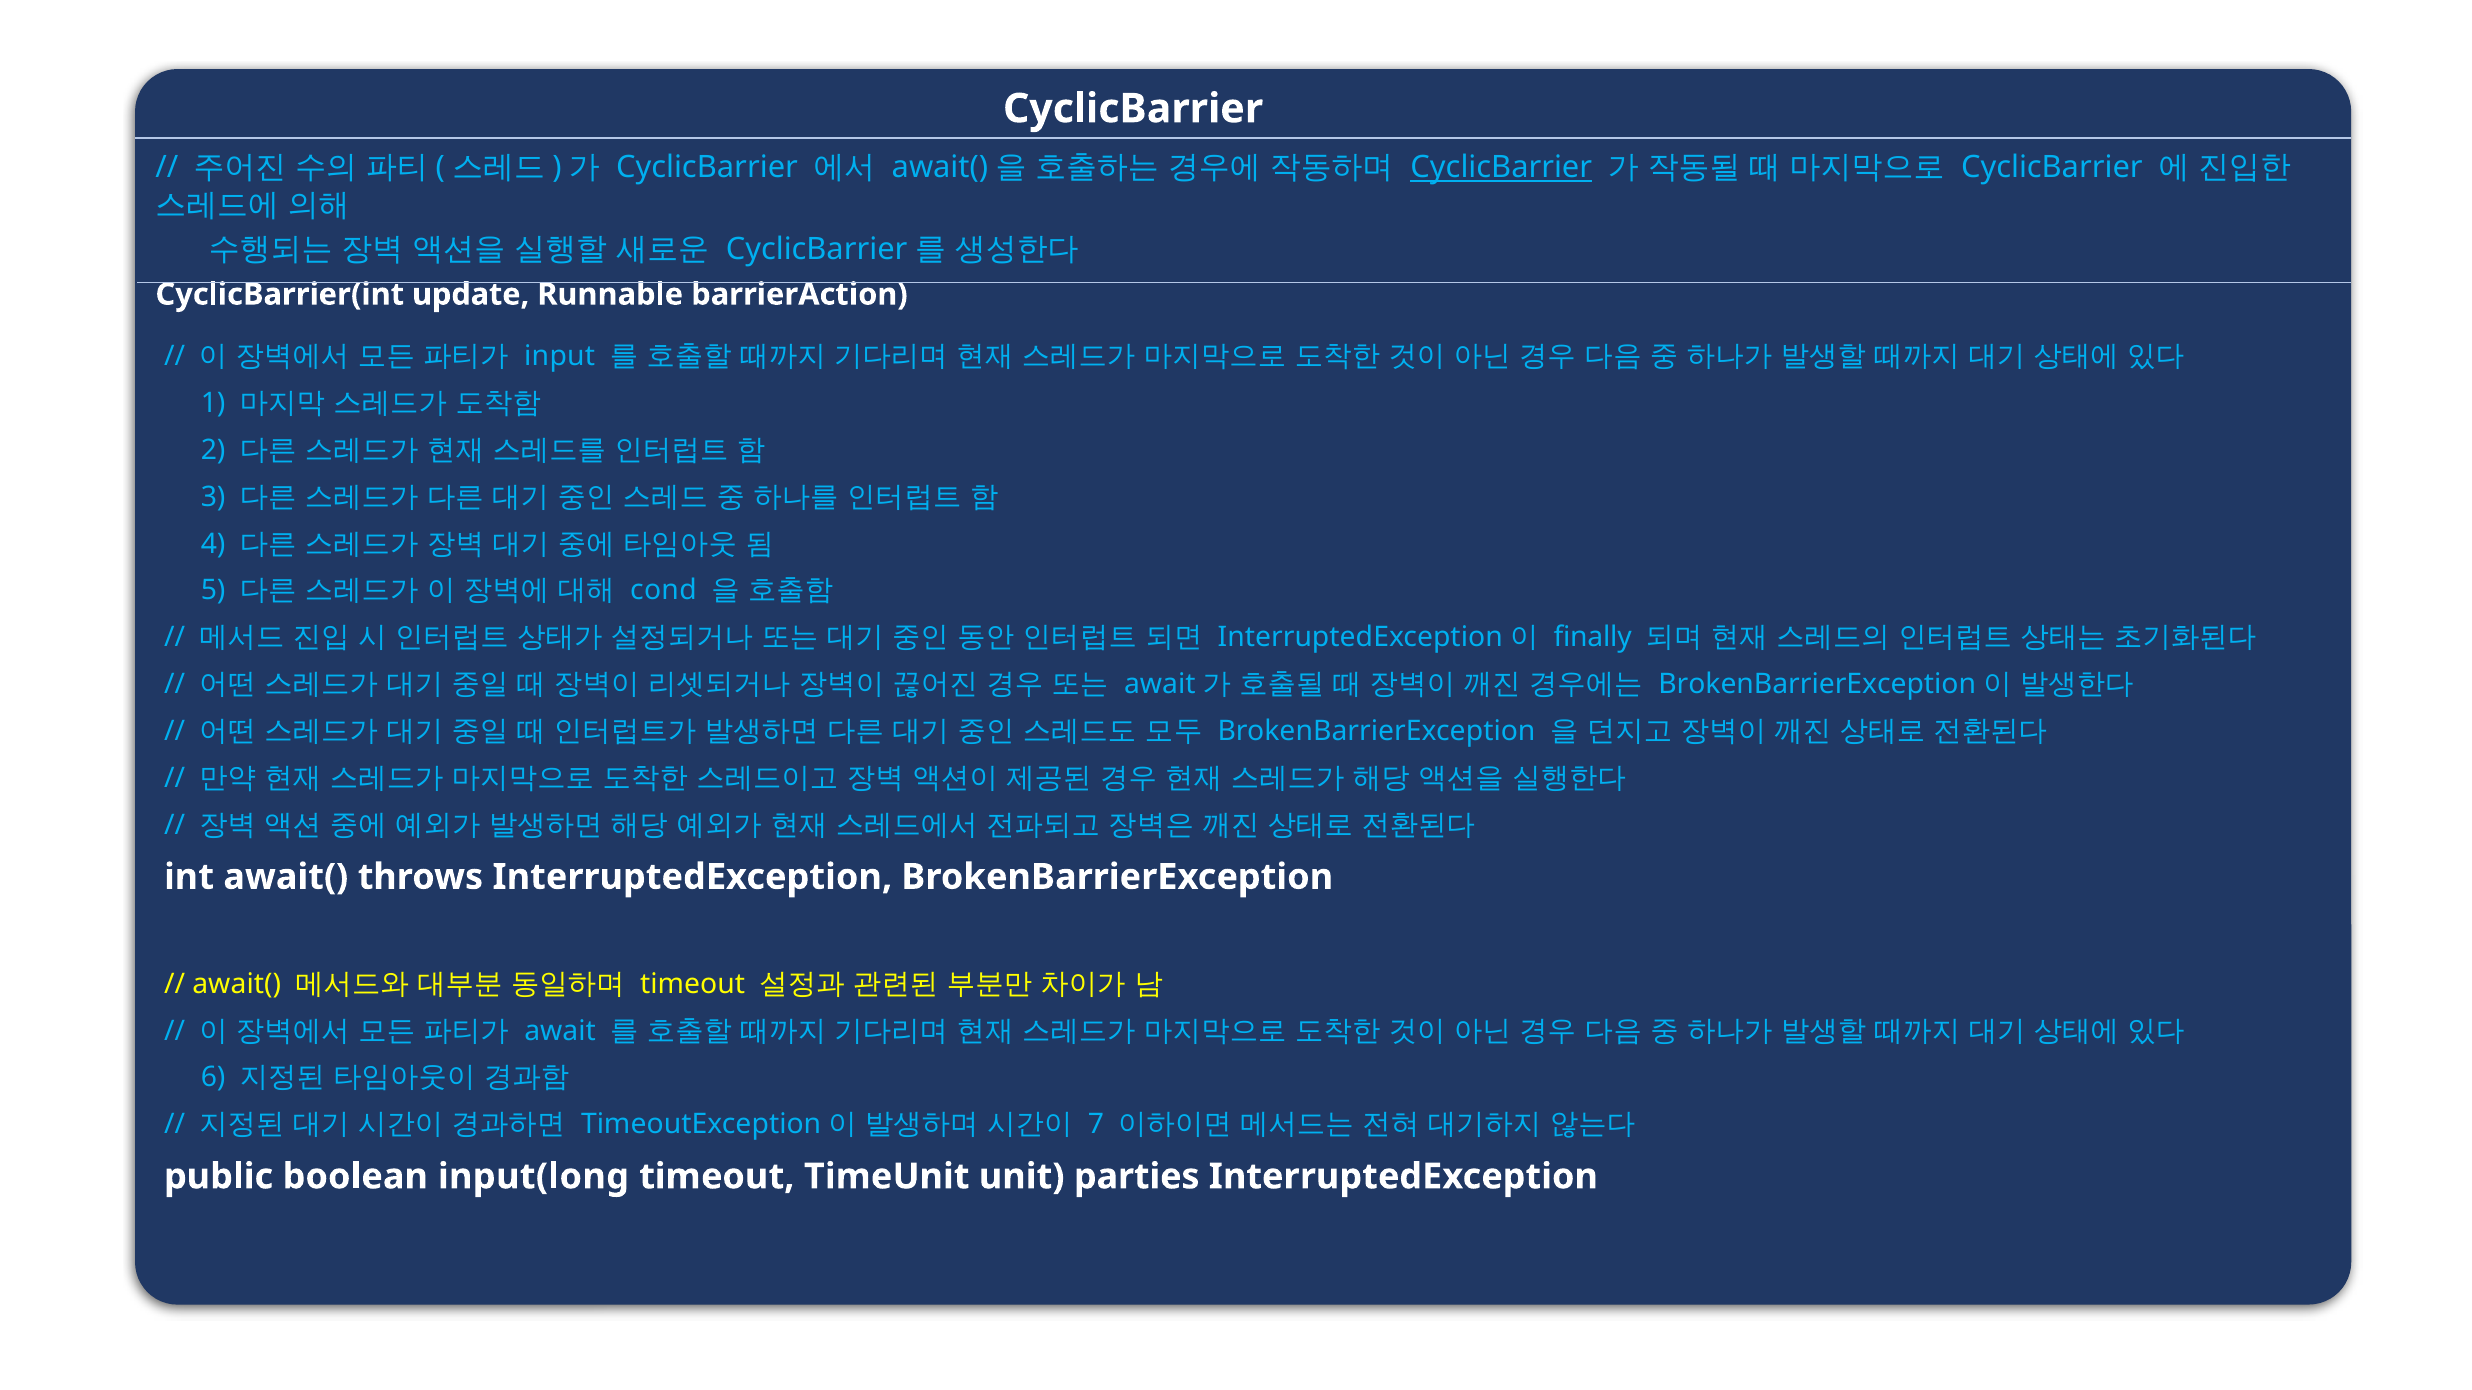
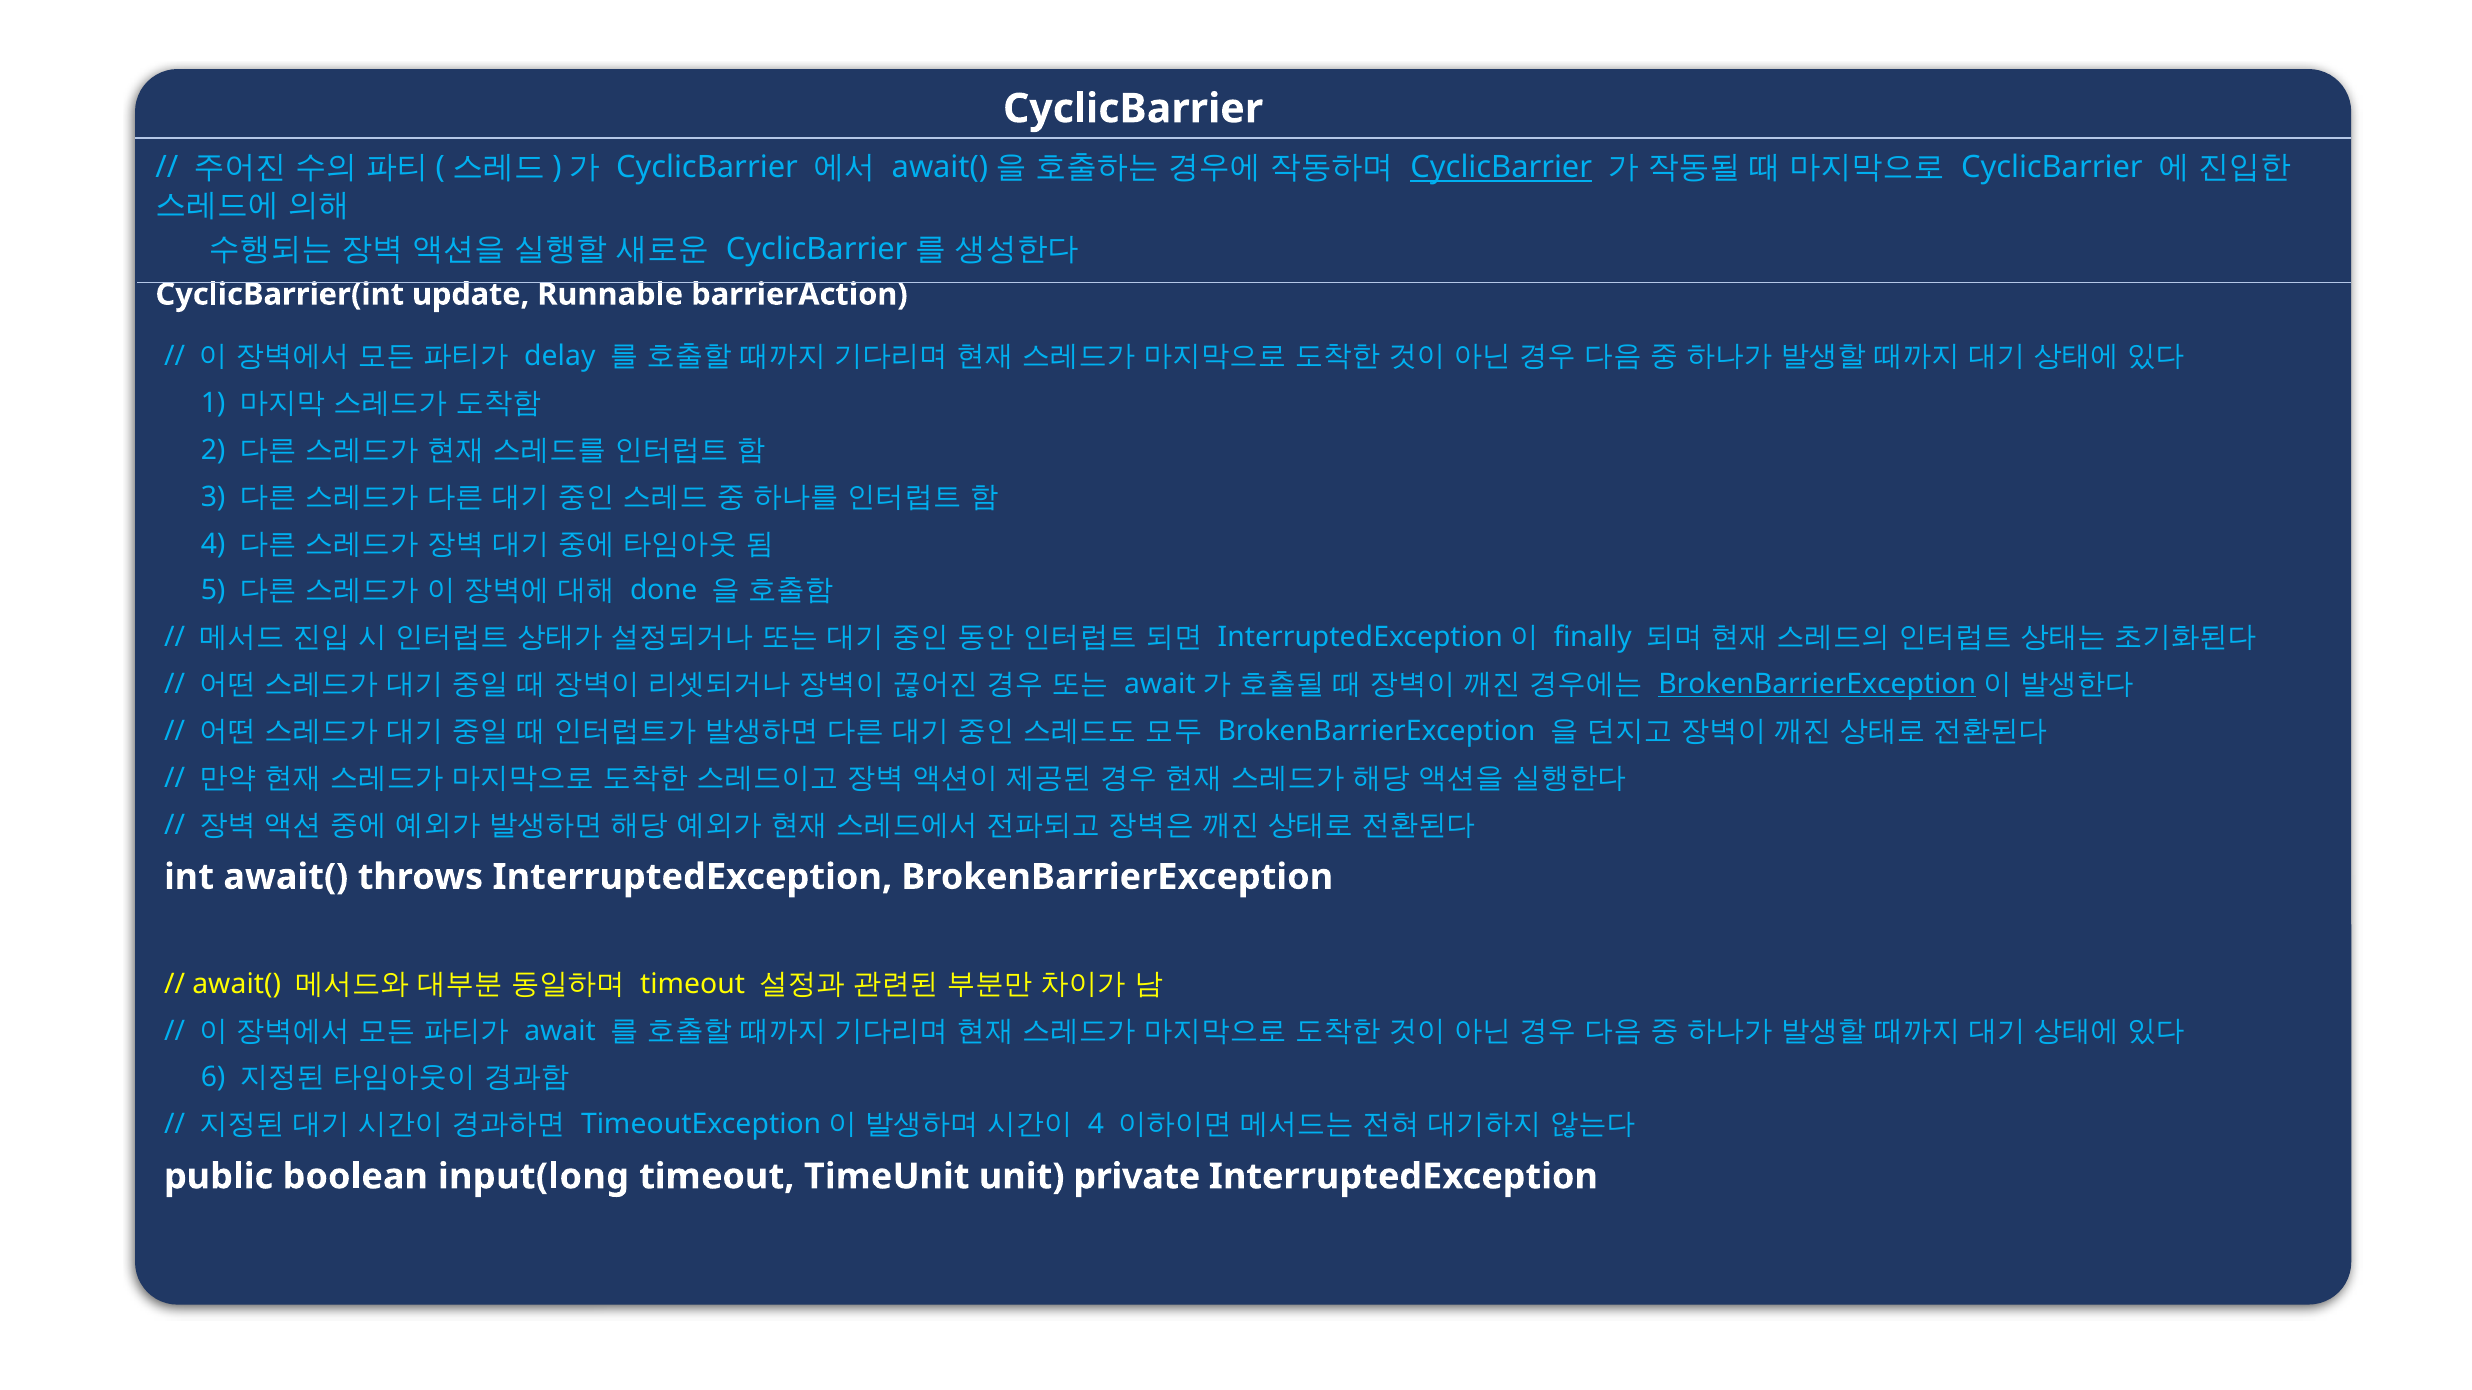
input: input -> delay
cond: cond -> done
BrokenBarrierException at (1817, 685) underline: none -> present
7 at (1096, 1125): 7 -> 4
parties: parties -> private
